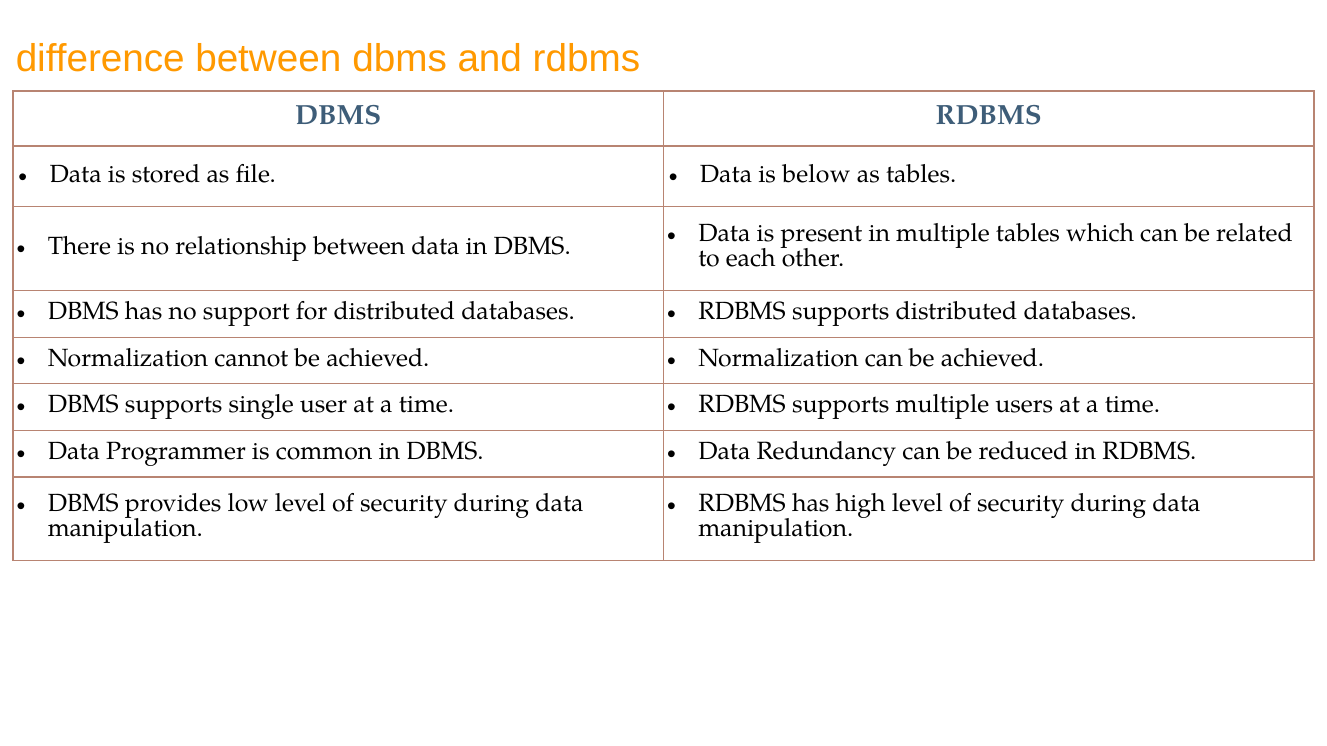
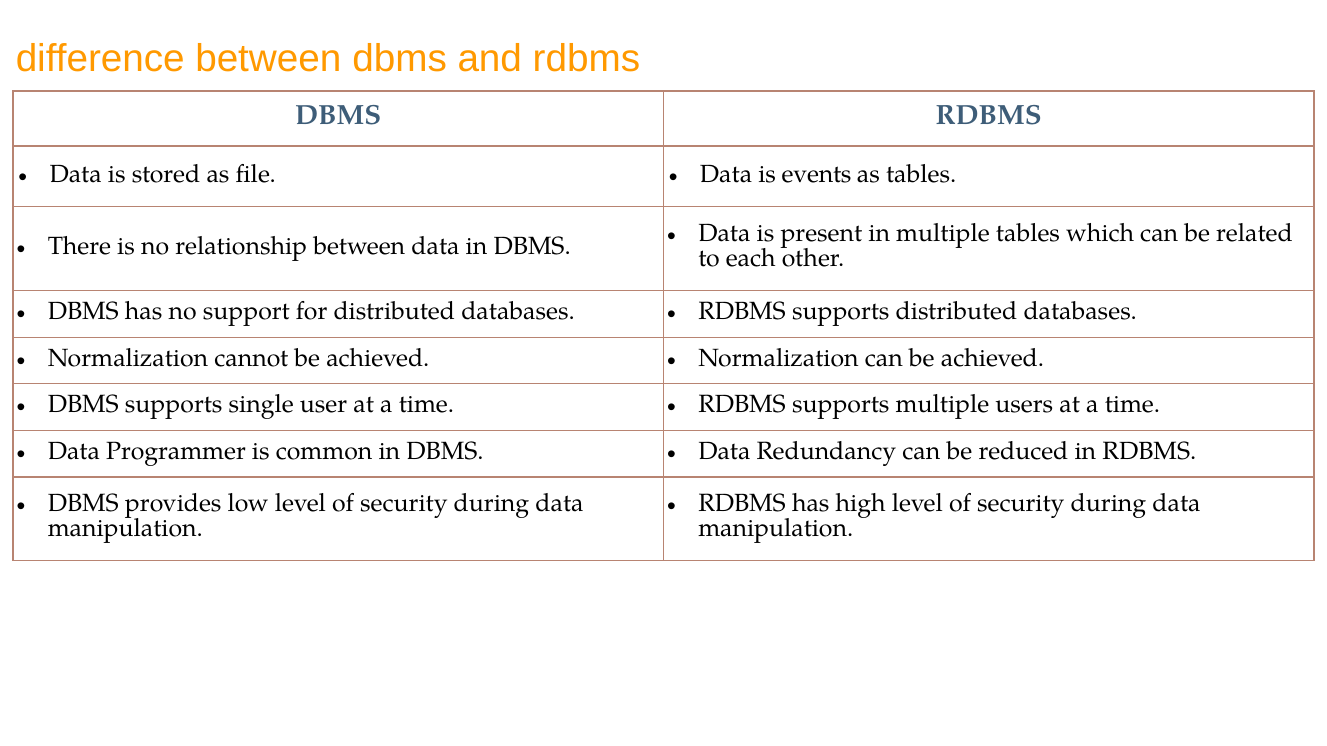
below: below -> events
